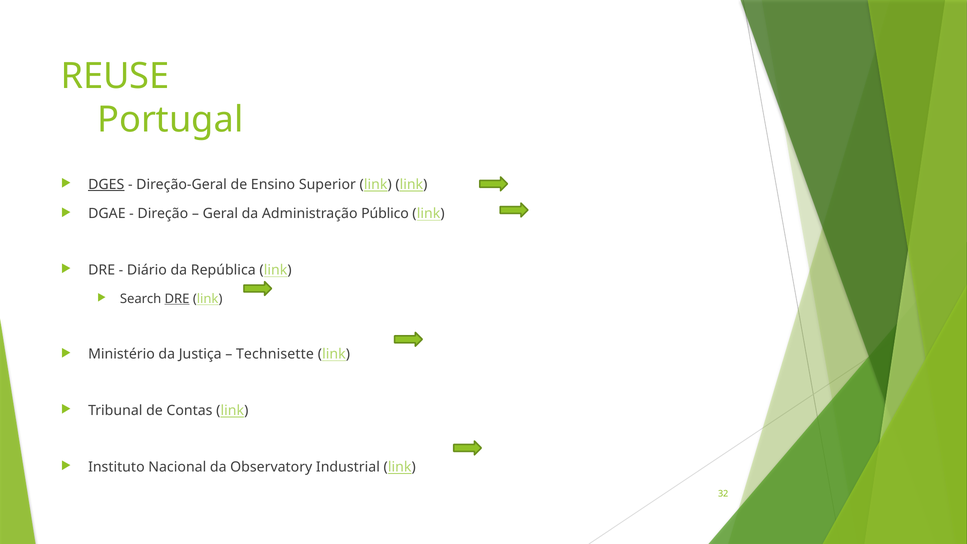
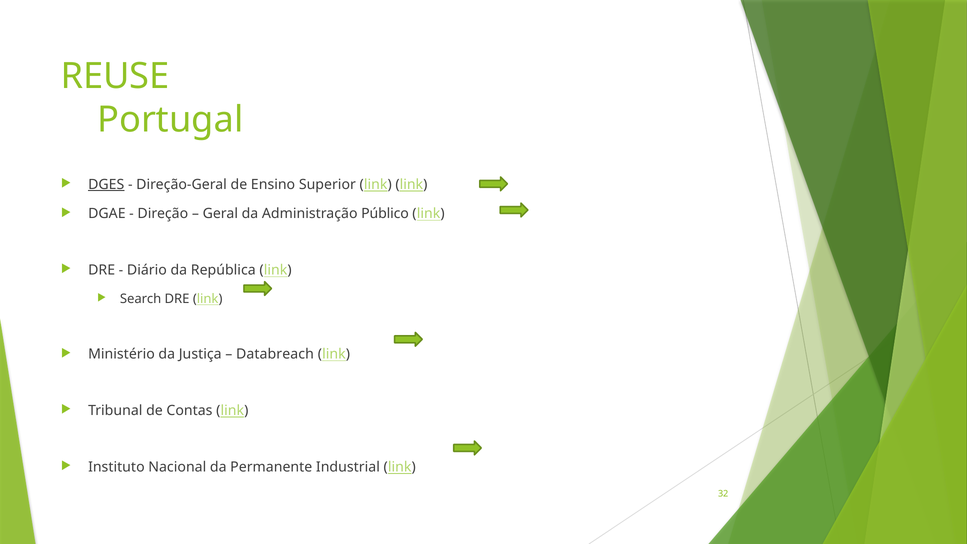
DRE at (177, 299) underline: present -> none
Technisette: Technisette -> Databreach
Observatory: Observatory -> Permanente
